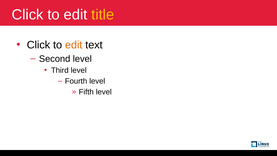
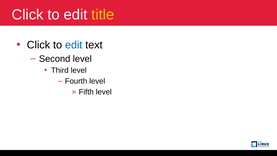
edit at (74, 45) colour: orange -> blue
